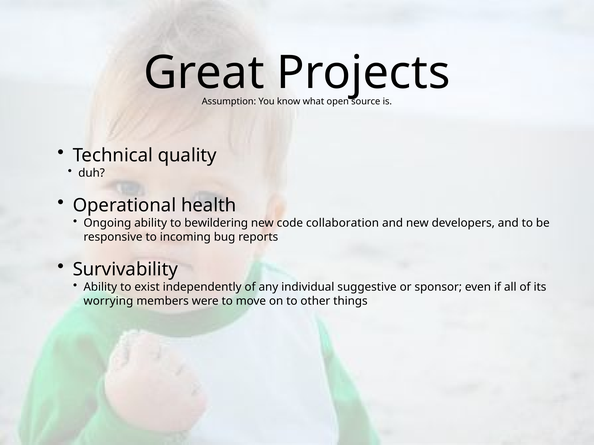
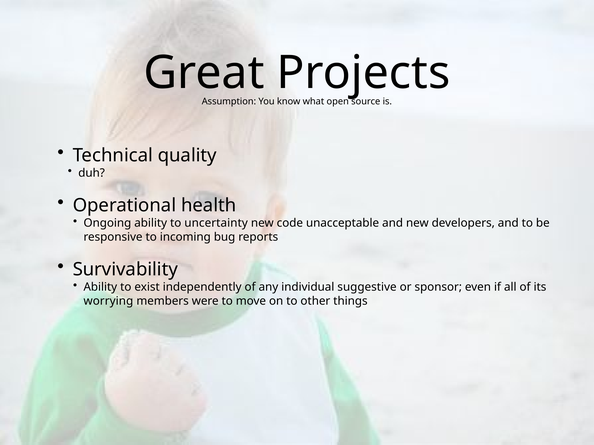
bewildering: bewildering -> uncertainty
collaboration: collaboration -> unacceptable
